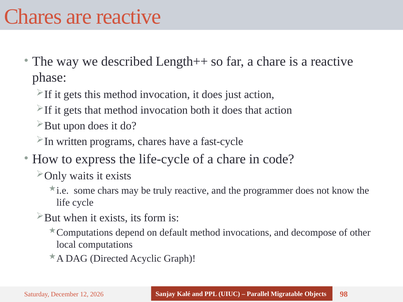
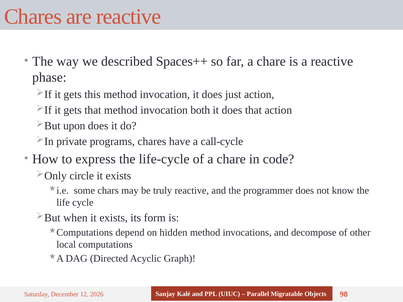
Length++: Length++ -> Spaces++
written: written -> private
fast-cycle: fast-cycle -> call-cycle
waits: waits -> circle
default: default -> hidden
